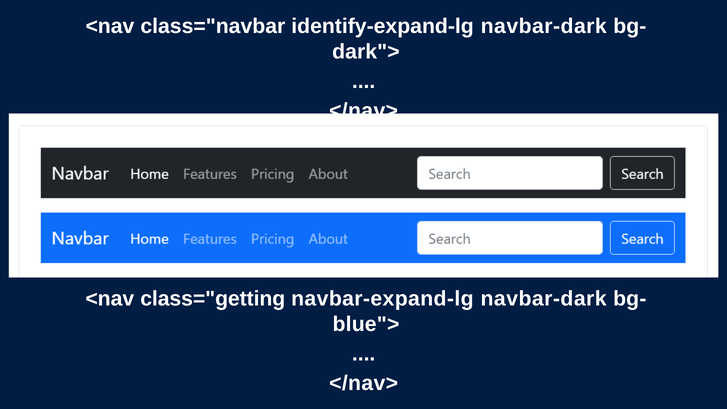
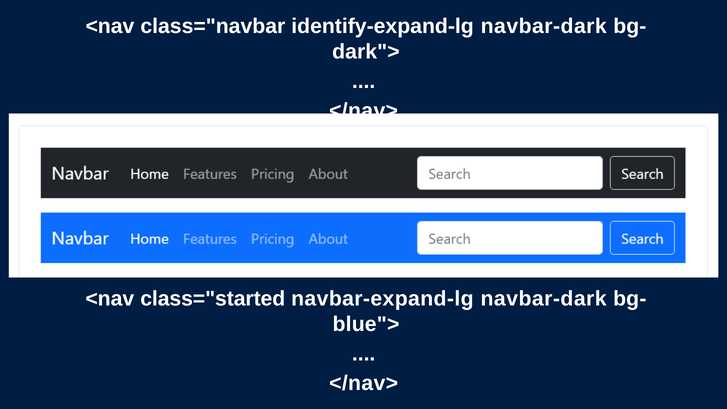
class="getting: class="getting -> class="started
